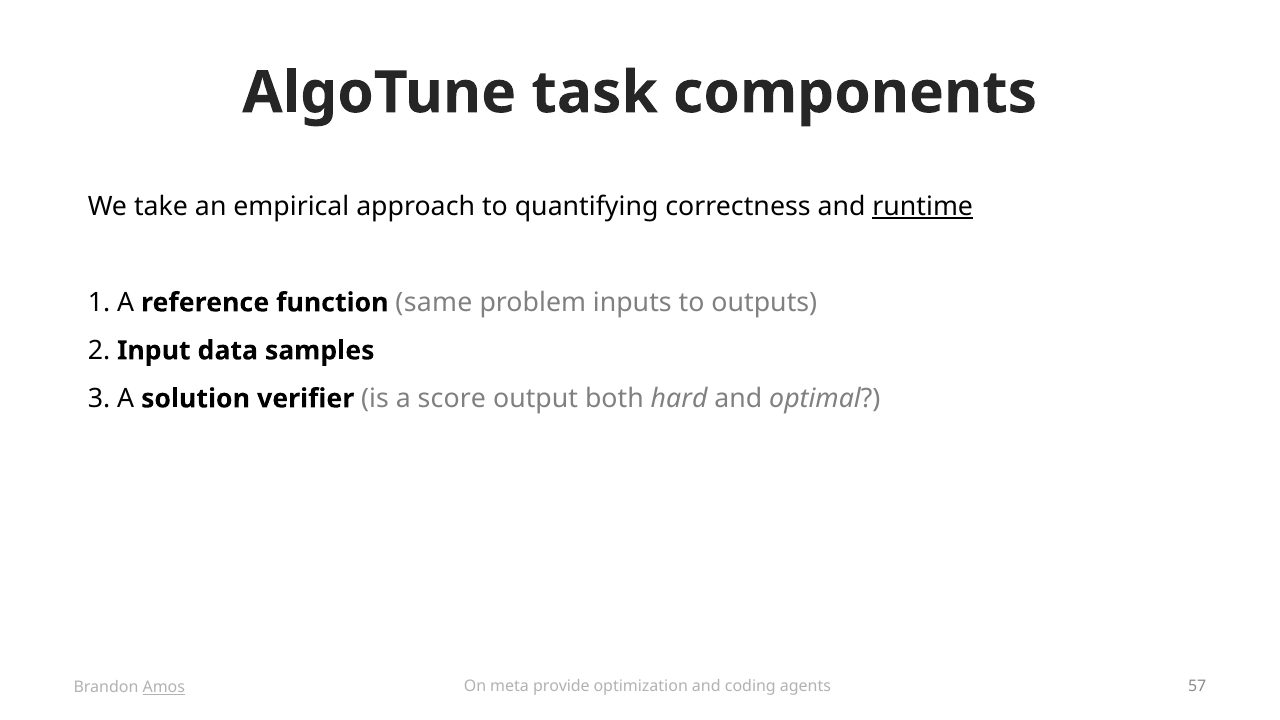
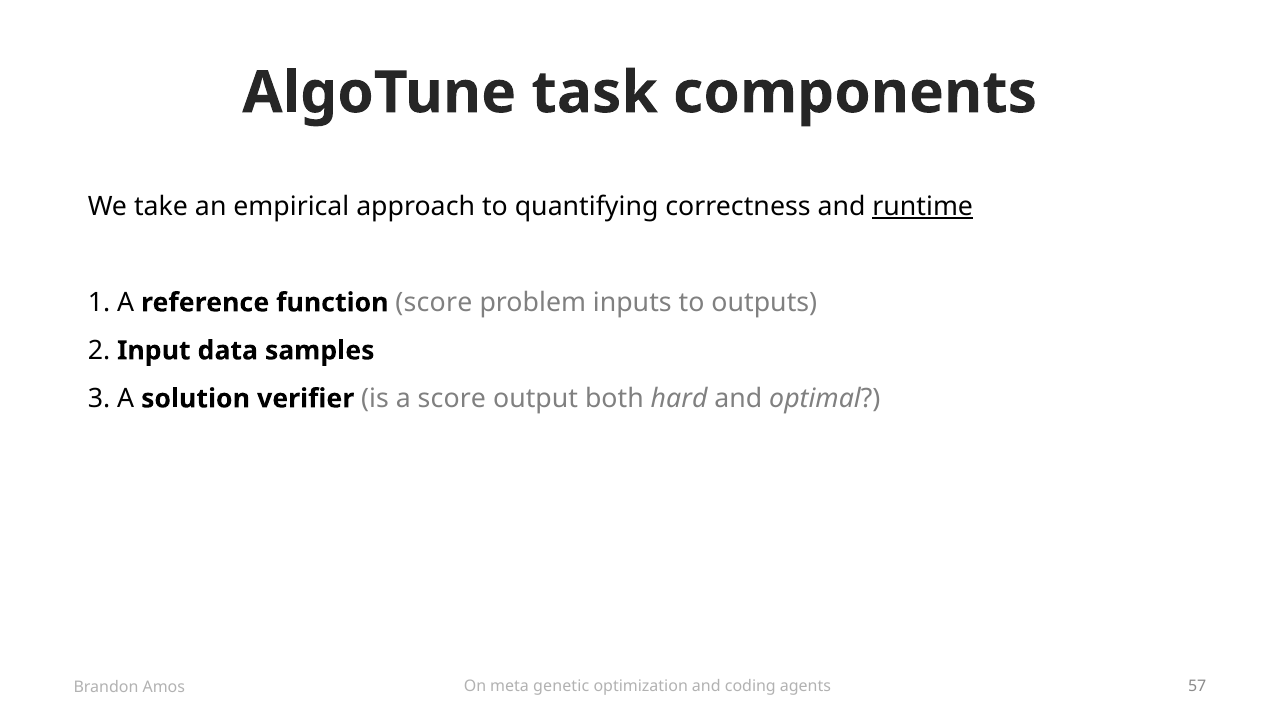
function same: same -> score
provide: provide -> genetic
Amos underline: present -> none
